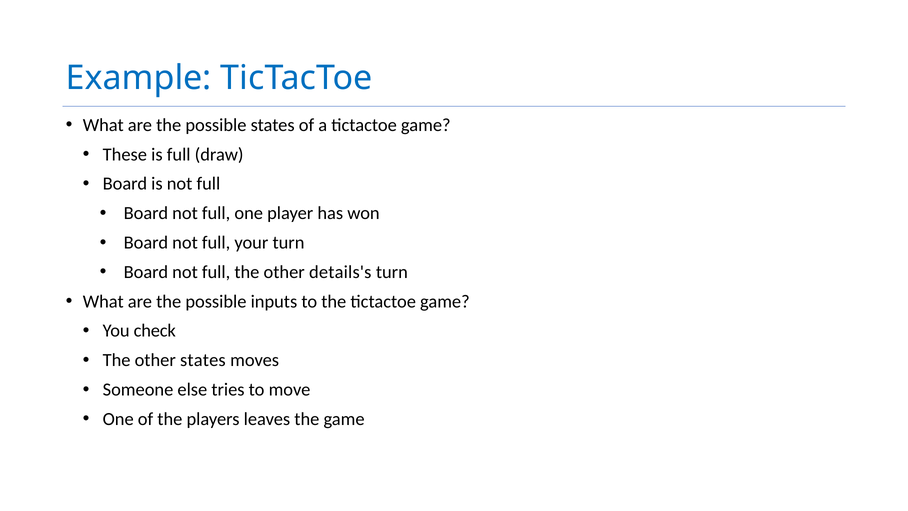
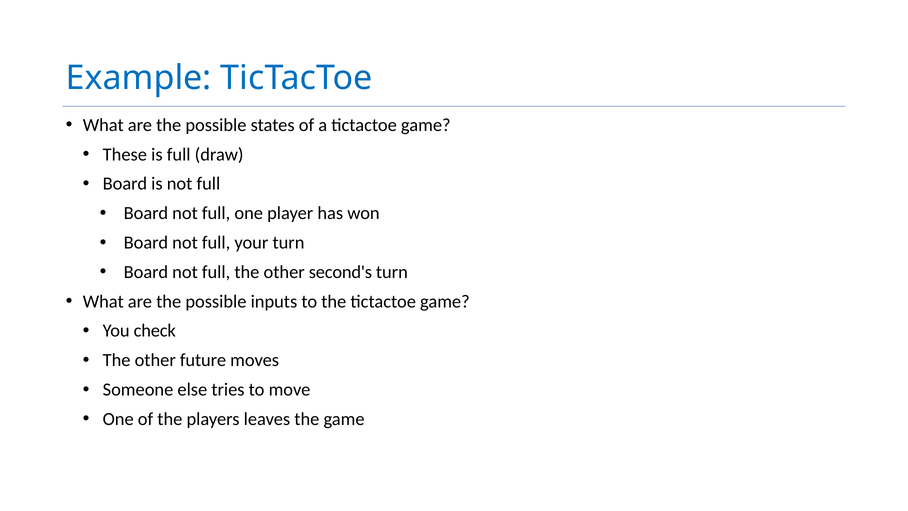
details's: details's -> second's
other states: states -> future
